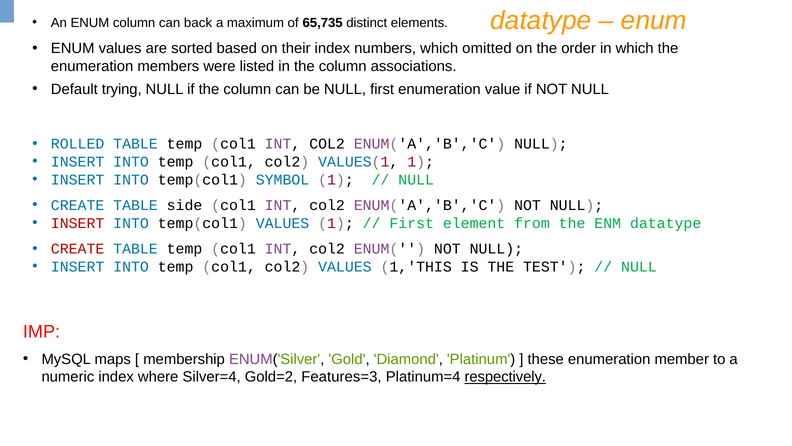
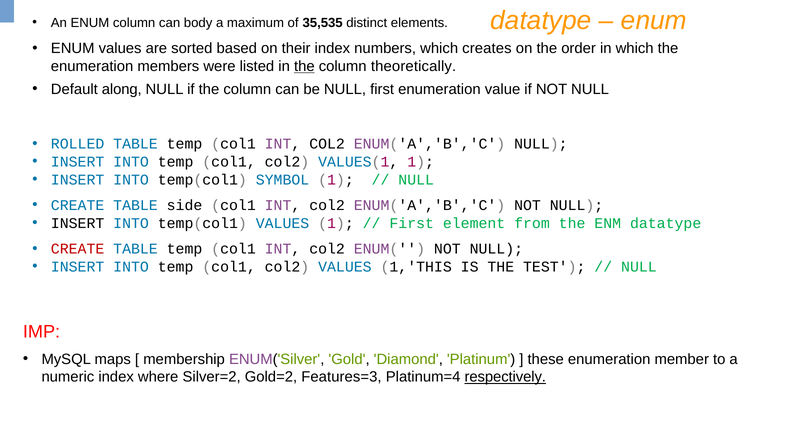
back: back -> body
65,735: 65,735 -> 35,535
omitted: omitted -> creates
the at (304, 66) underline: none -> present
associations: associations -> theoretically
trying: trying -> along
INSERT at (78, 223) colour: red -> black
Silver=4: Silver=4 -> Silver=2
